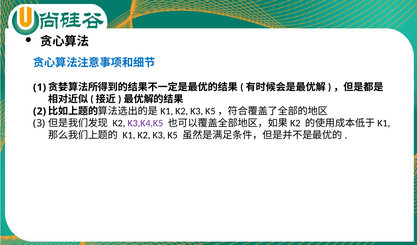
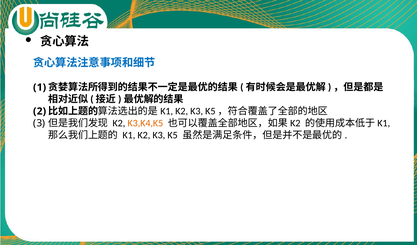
K3,K4,K5 colour: purple -> orange
